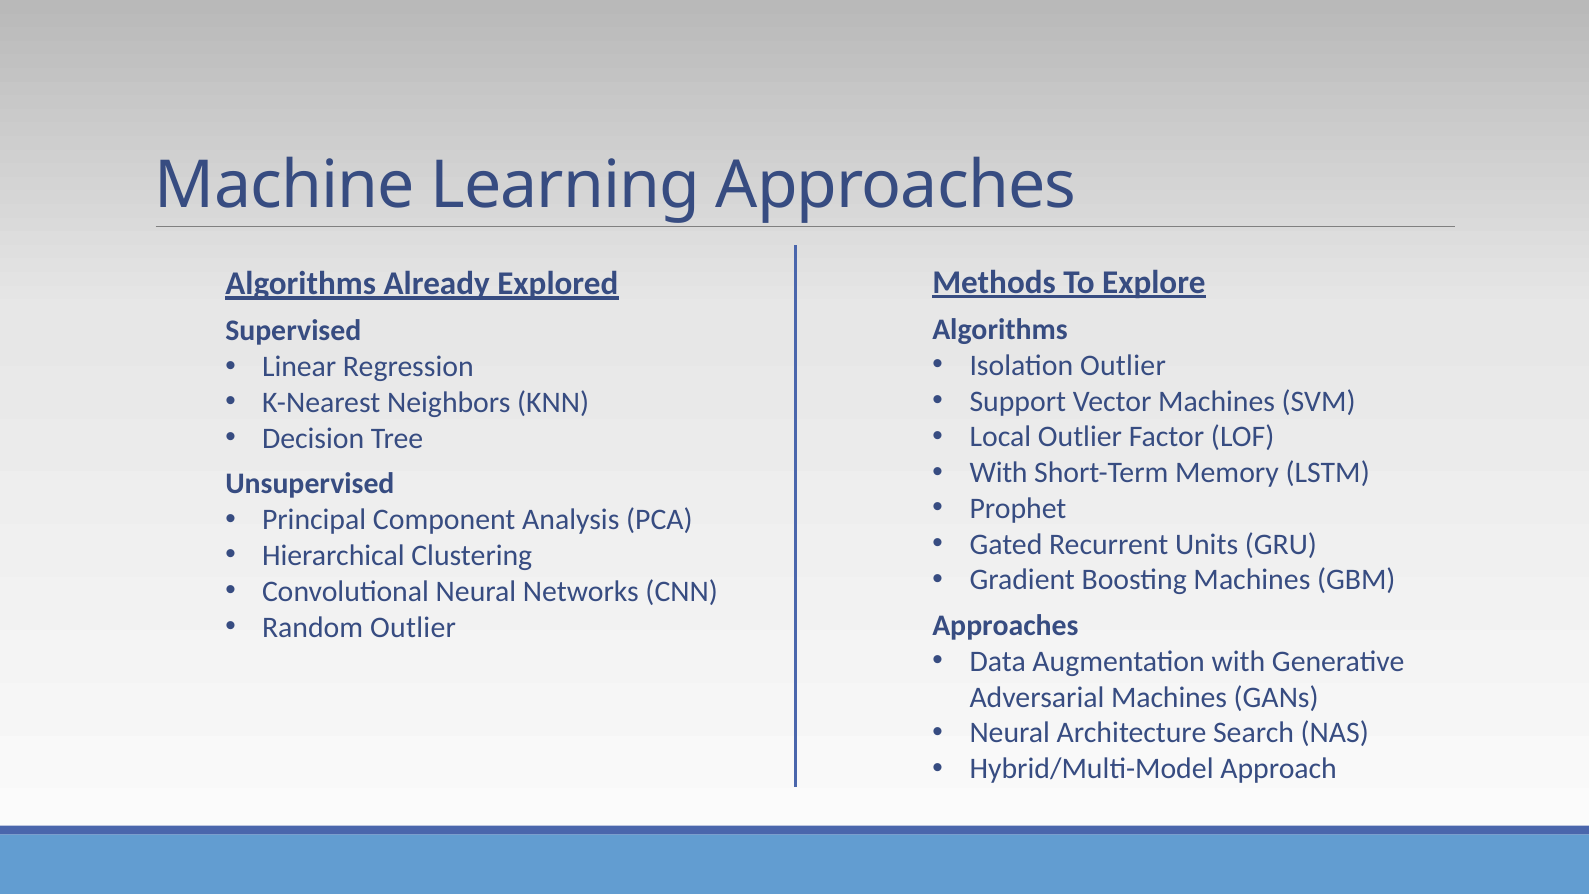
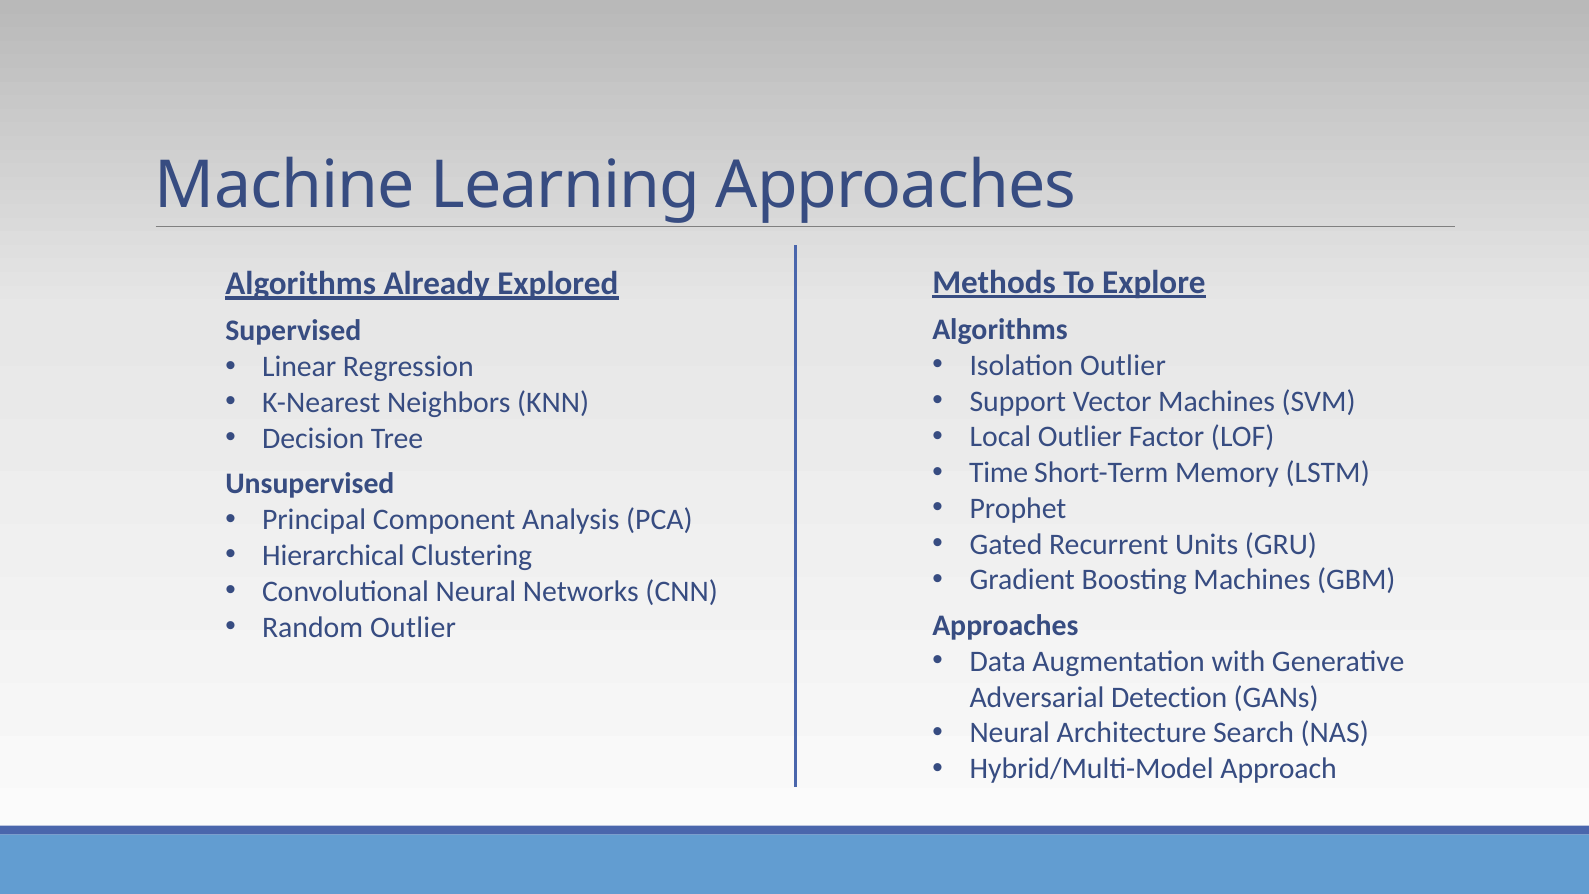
With at (999, 473): With -> Time
Adversarial Machines: Machines -> Detection
